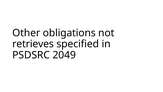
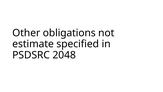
retrieves: retrieves -> estimate
2049: 2049 -> 2048
